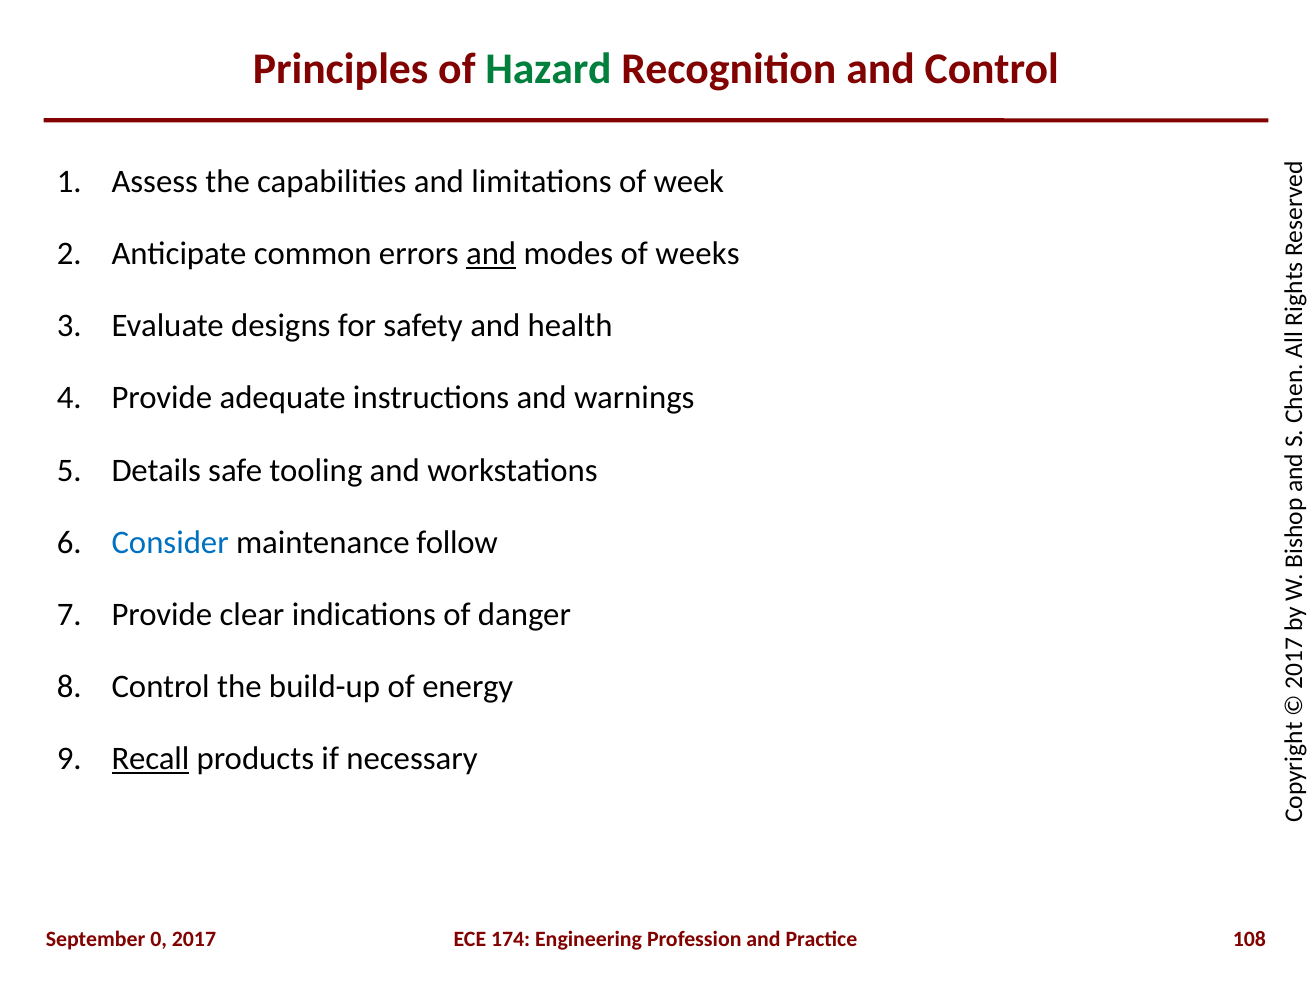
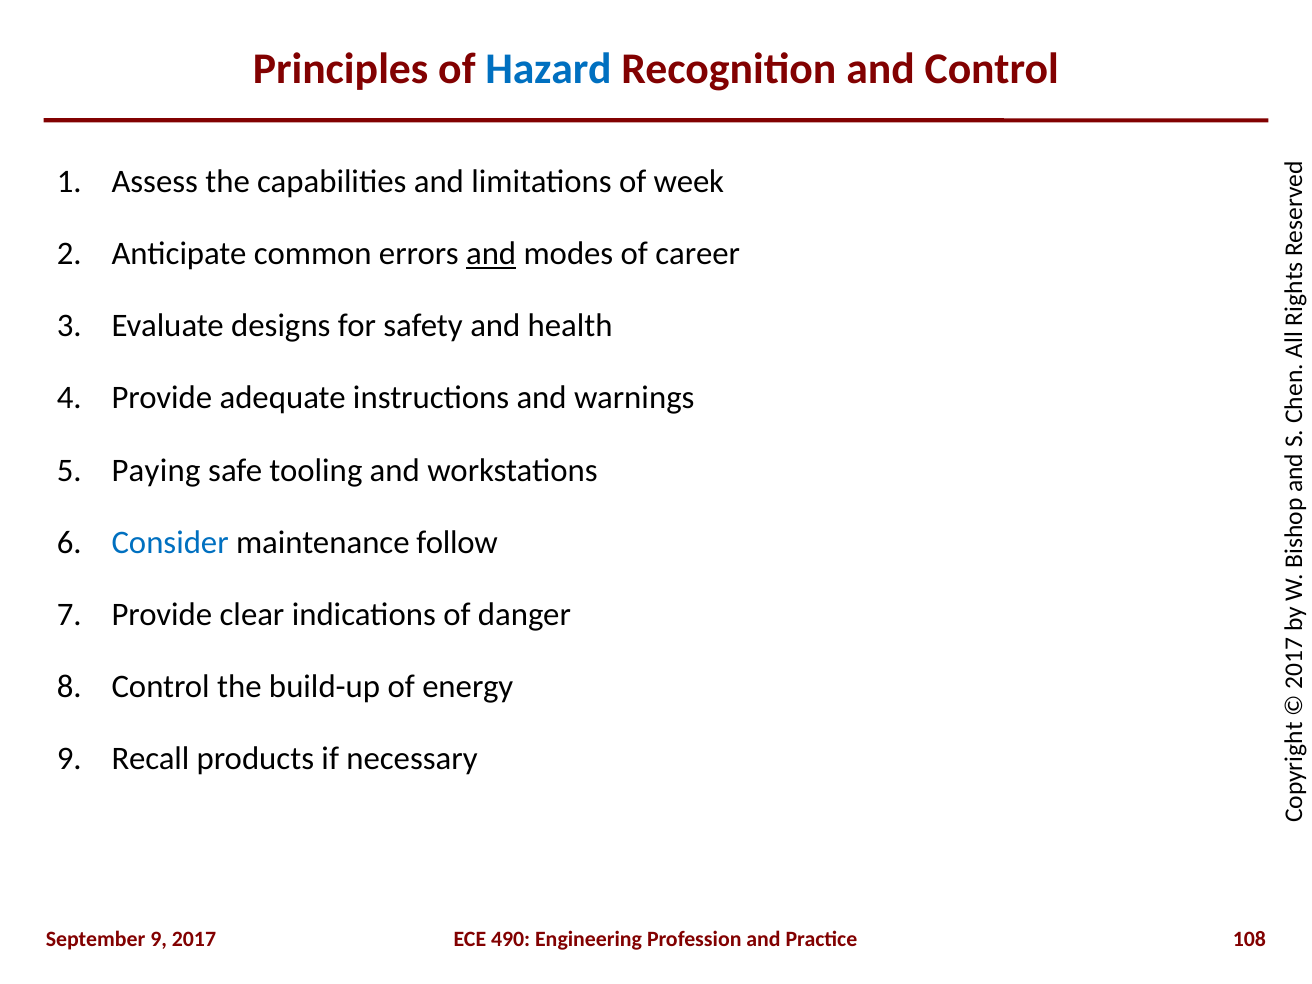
Hazard colour: green -> blue
weeks: weeks -> career
Details: Details -> Paying
Recall underline: present -> none
September 0: 0 -> 9
174: 174 -> 490
